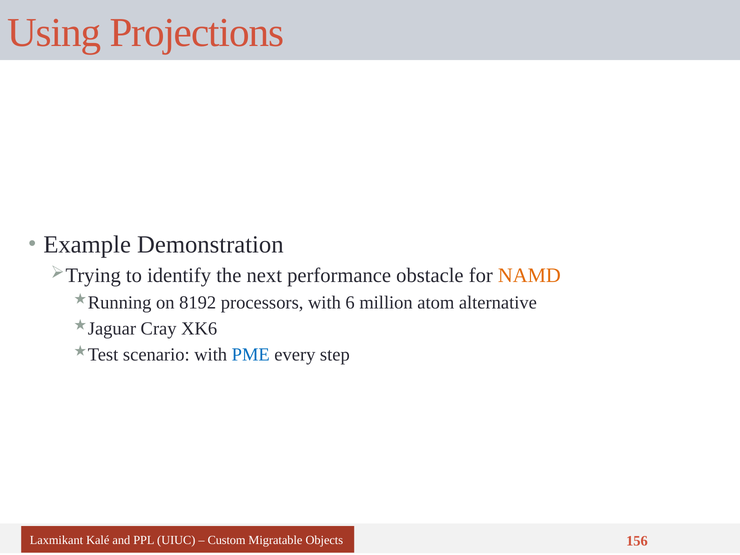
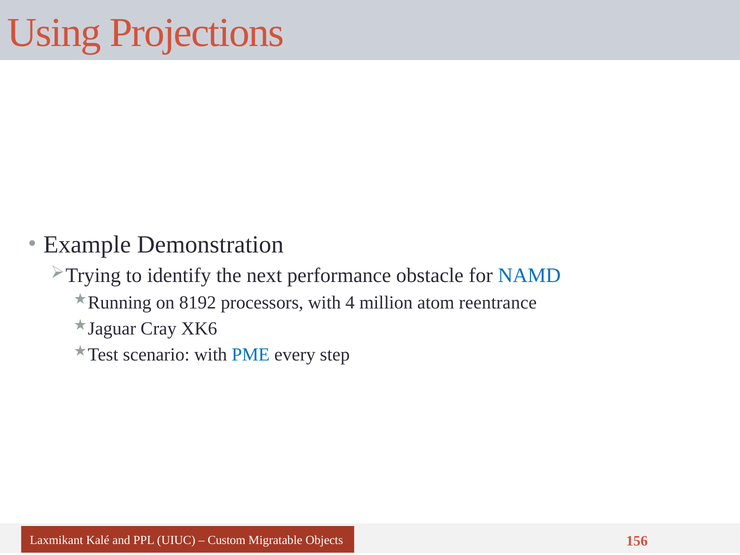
NAMD colour: orange -> blue
6: 6 -> 4
alternative: alternative -> reentrance
